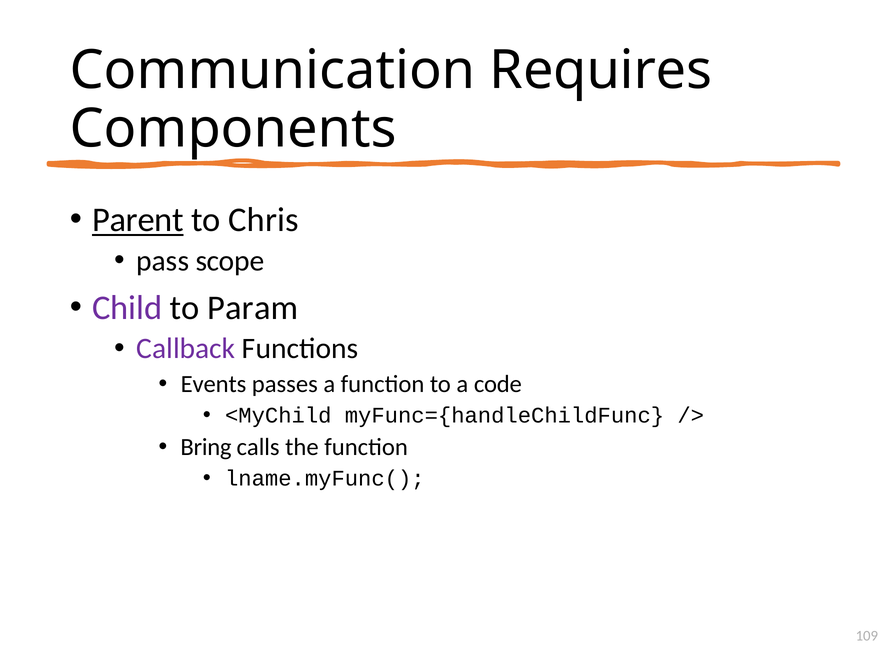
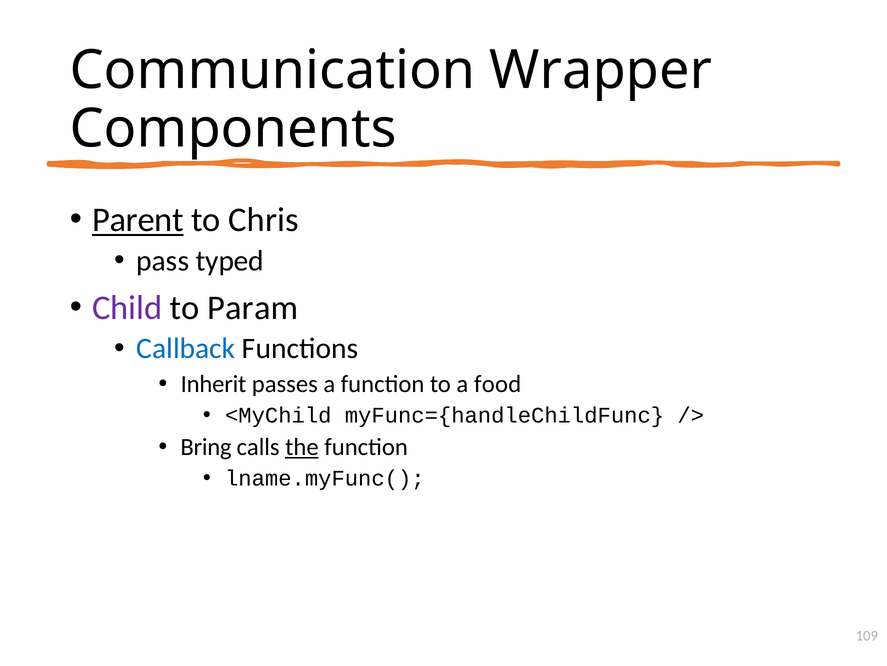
Requires: Requires -> Wrapper
scope: scope -> typed
Callback colour: purple -> blue
Events: Events -> Inherit
code: code -> food
the underline: none -> present
